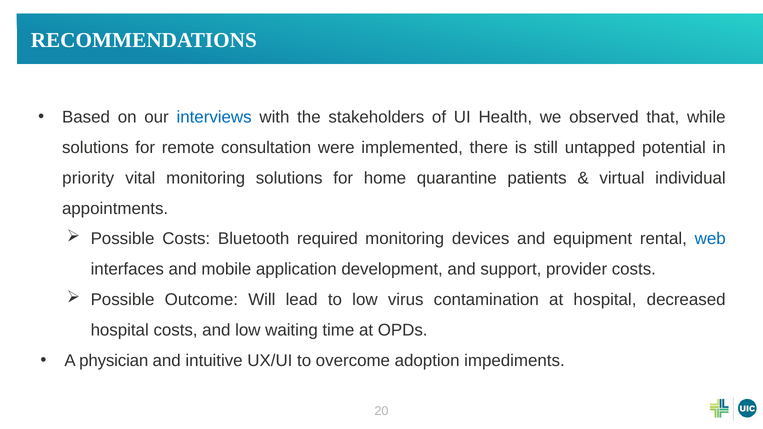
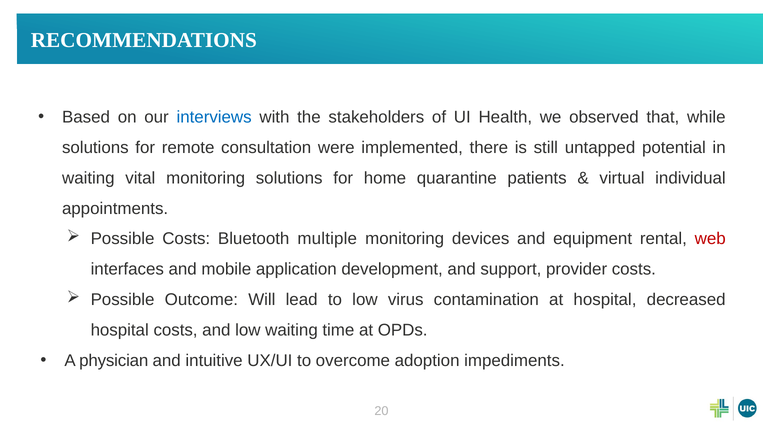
priority at (88, 178): priority -> waiting
required: required -> multiple
web colour: blue -> red
